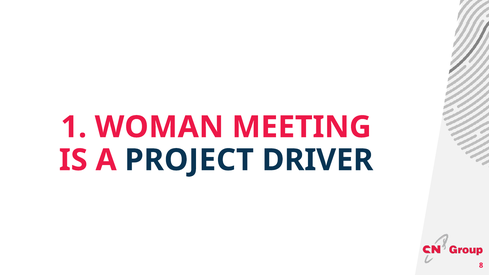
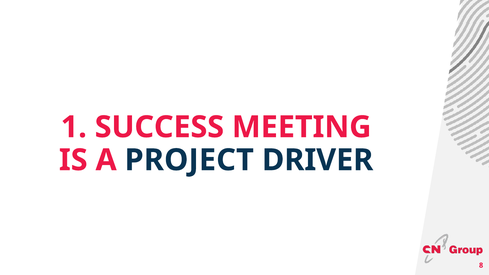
WOMAN: WOMAN -> SUCCESS
